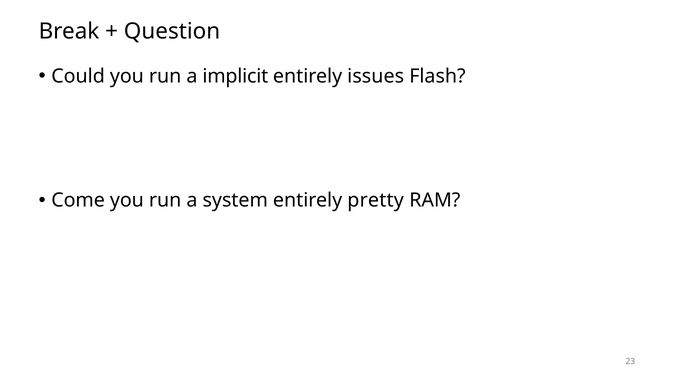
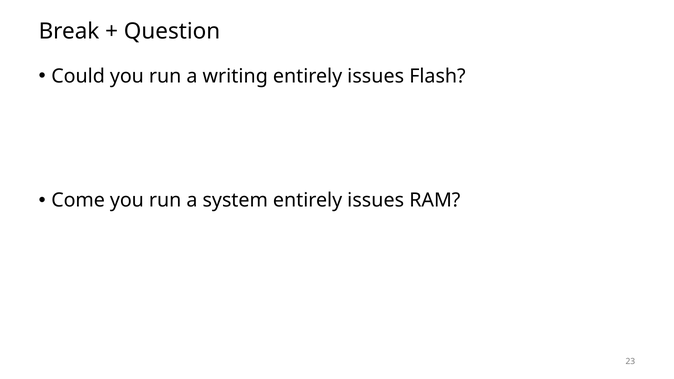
implicit: implicit -> writing
system entirely pretty: pretty -> issues
